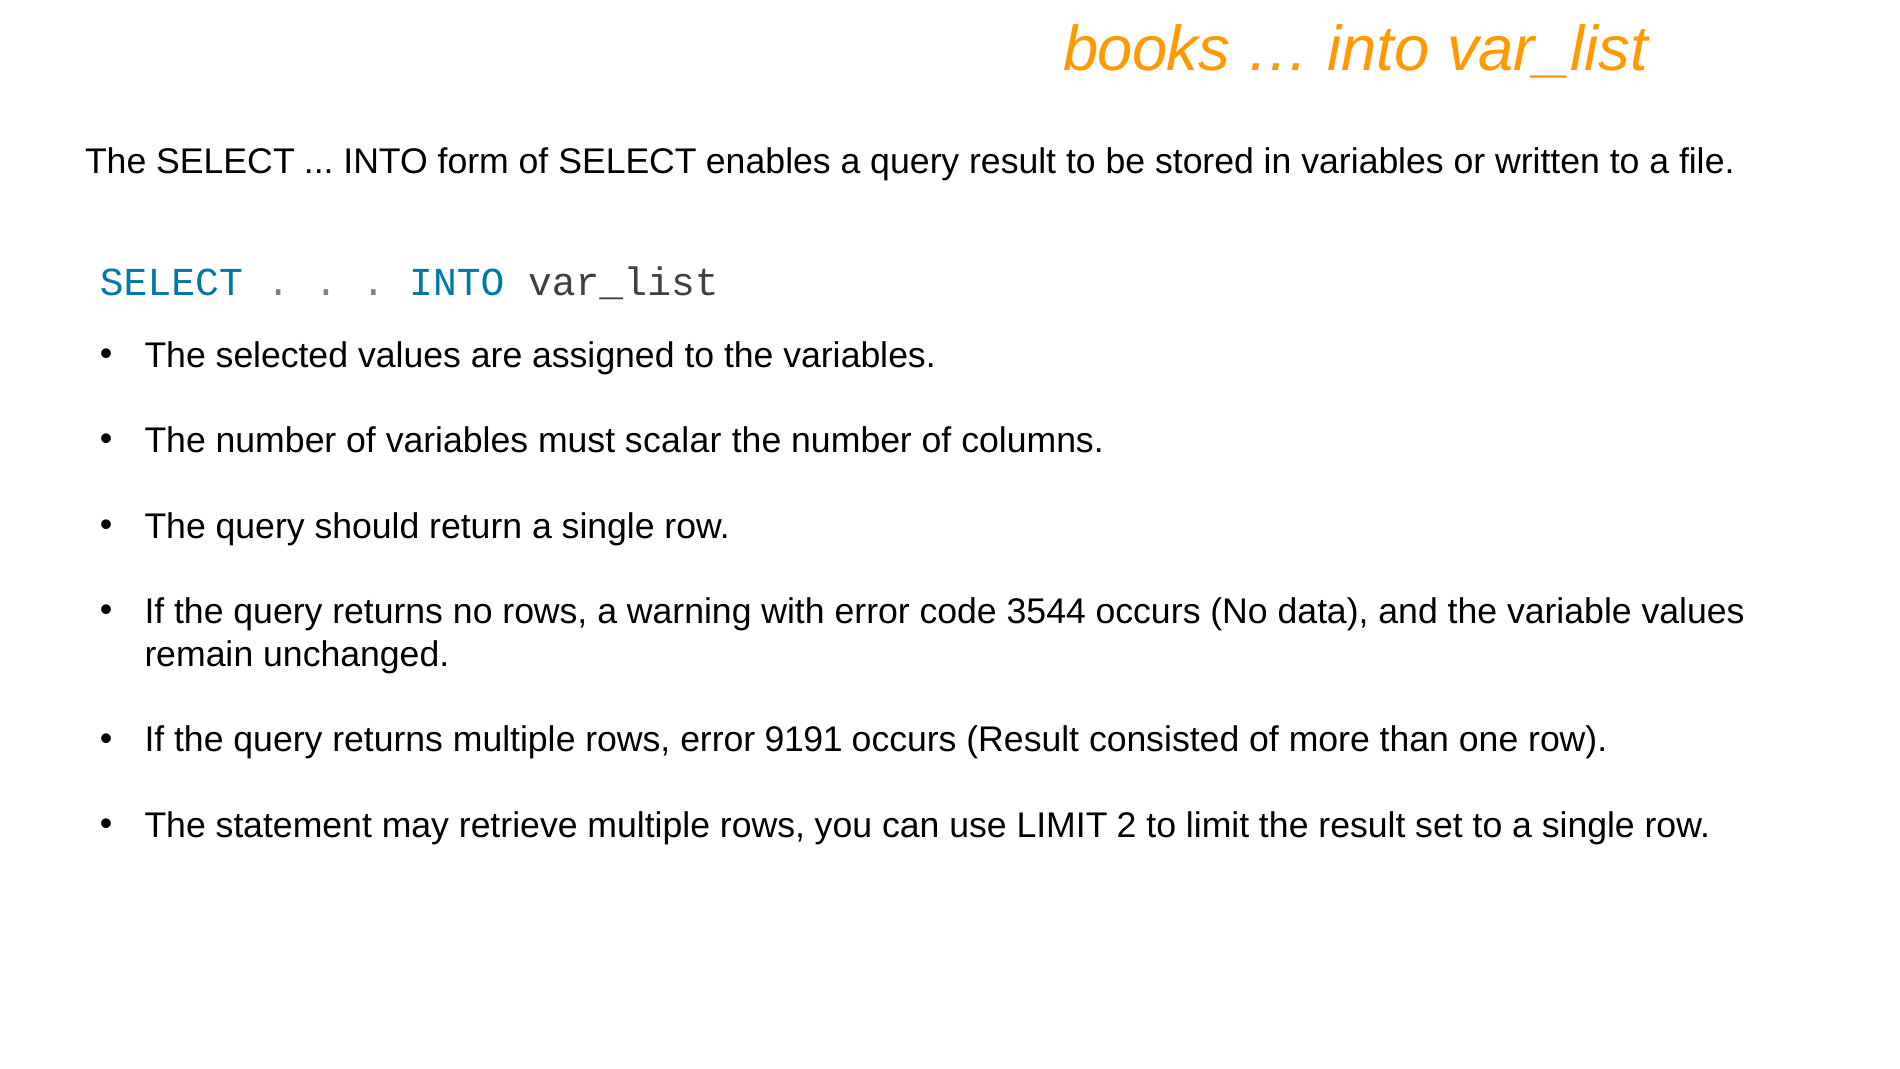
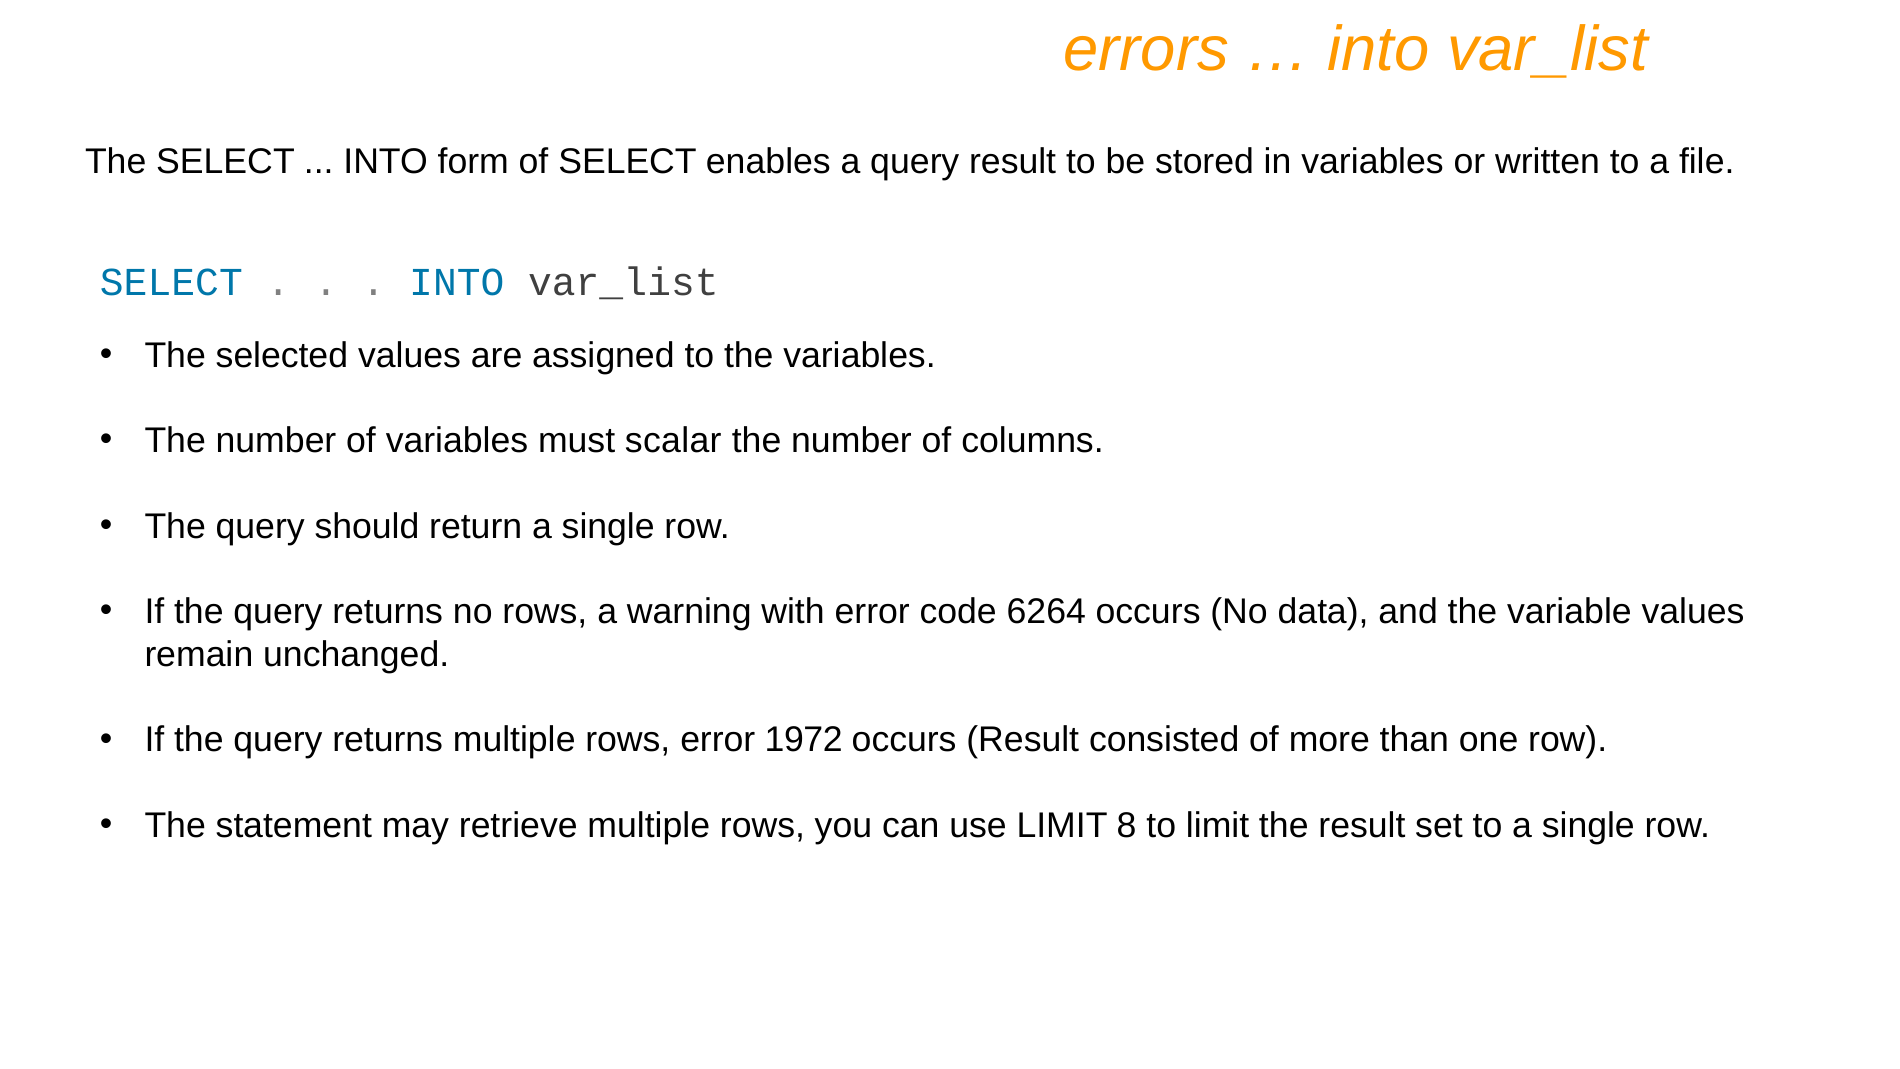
books: books -> errors
3544: 3544 -> 6264
9191: 9191 -> 1972
2: 2 -> 8
